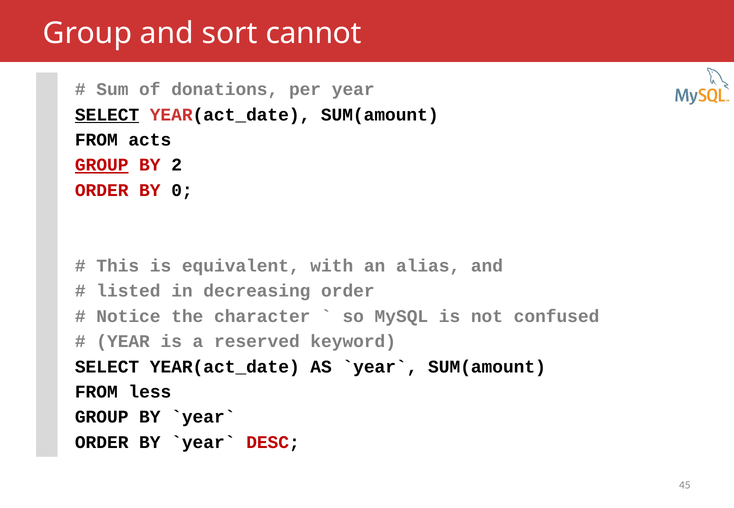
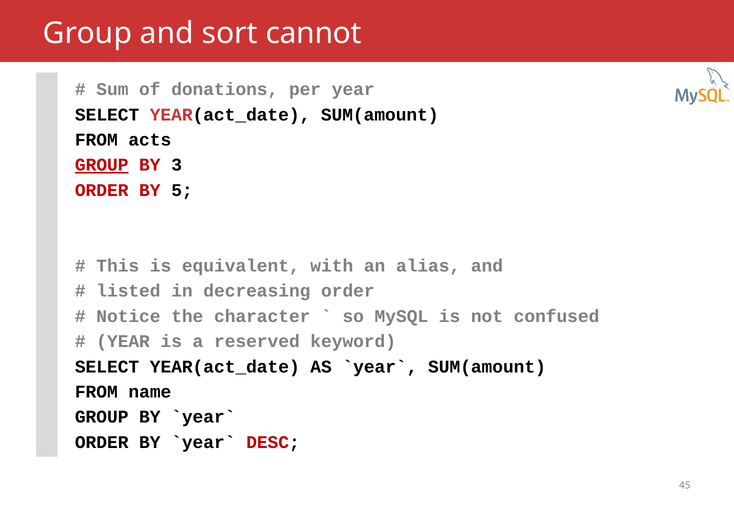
SELECT at (107, 115) underline: present -> none
2: 2 -> 3
0: 0 -> 5
less: less -> name
